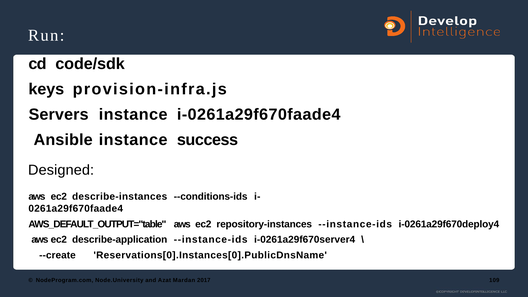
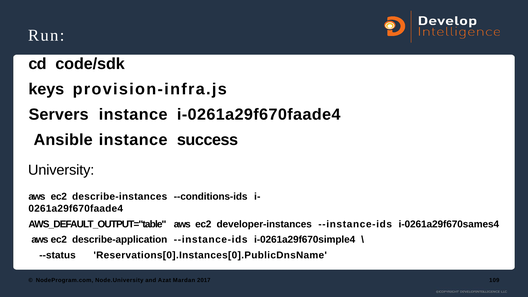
Designed: Designed -> University
repository-instances: repository-instances -> developer-instances
i-0261a29f670deploy4: i-0261a29f670deploy4 -> i-0261a29f670sames4
i-0261a29f670server4: i-0261a29f670server4 -> i-0261a29f670simple4
--create: --create -> --status
